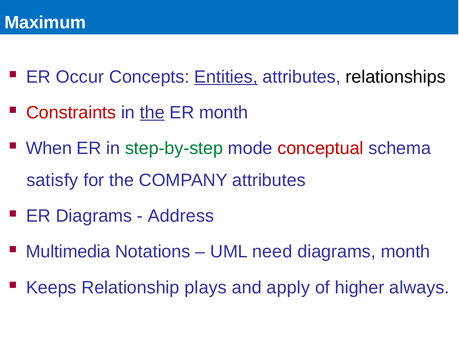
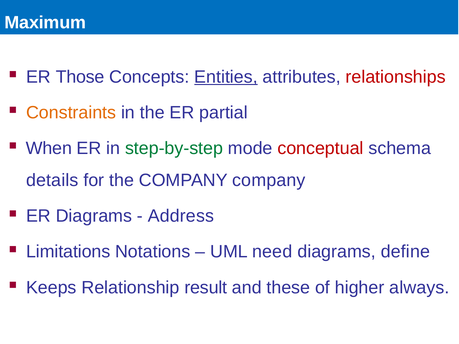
Occur: Occur -> Those
relationships colour: black -> red
Constraints colour: red -> orange
the at (152, 113) underline: present -> none
ER month: month -> partial
satisfy: satisfy -> details
COMPANY attributes: attributes -> company
Multimedia: Multimedia -> Limitations
diagrams month: month -> define
plays: plays -> result
apply: apply -> these
